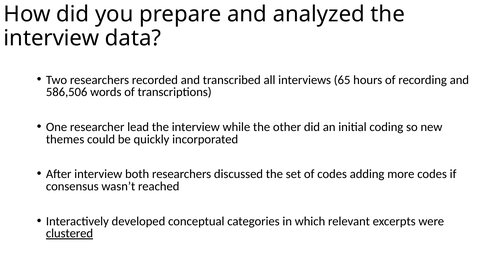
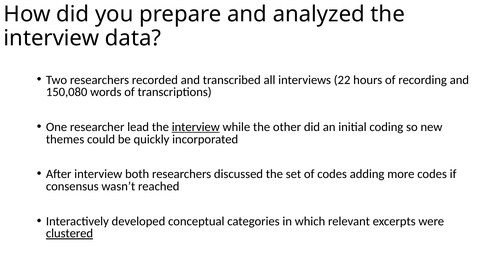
65: 65 -> 22
586,506: 586,506 -> 150,080
interview at (196, 127) underline: none -> present
